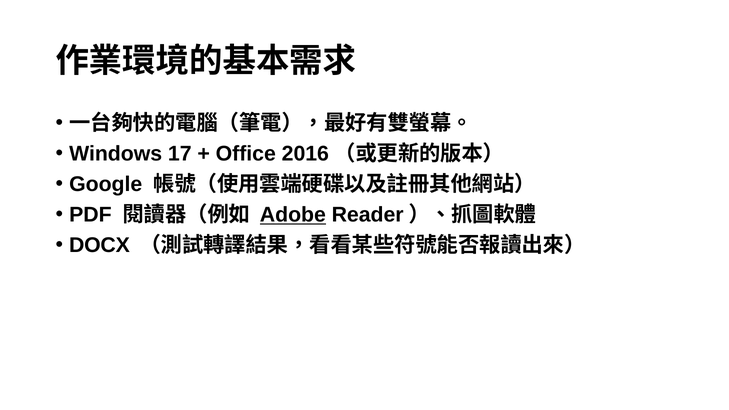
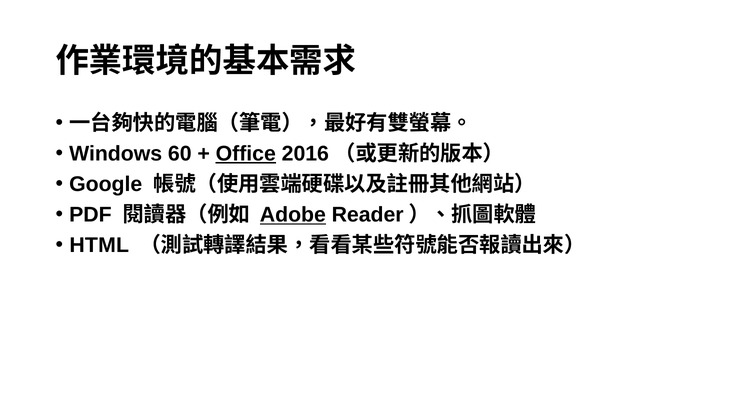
17: 17 -> 60
Office underline: none -> present
DOCX: DOCX -> HTML
